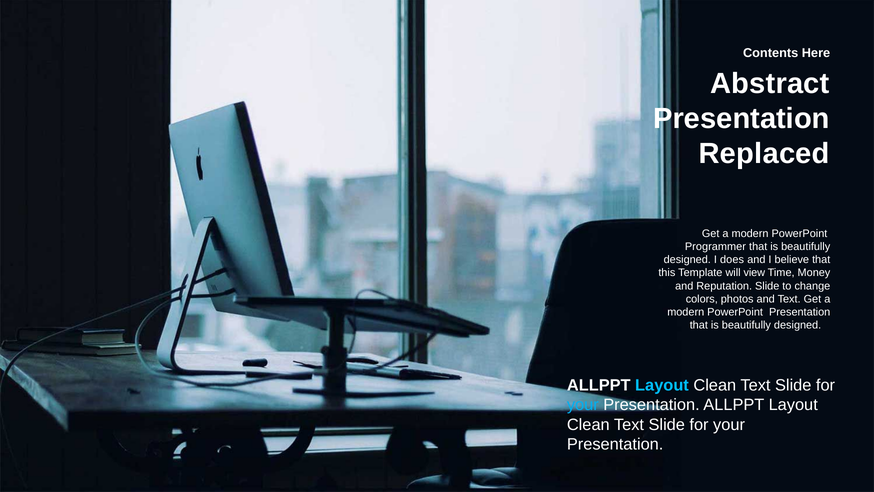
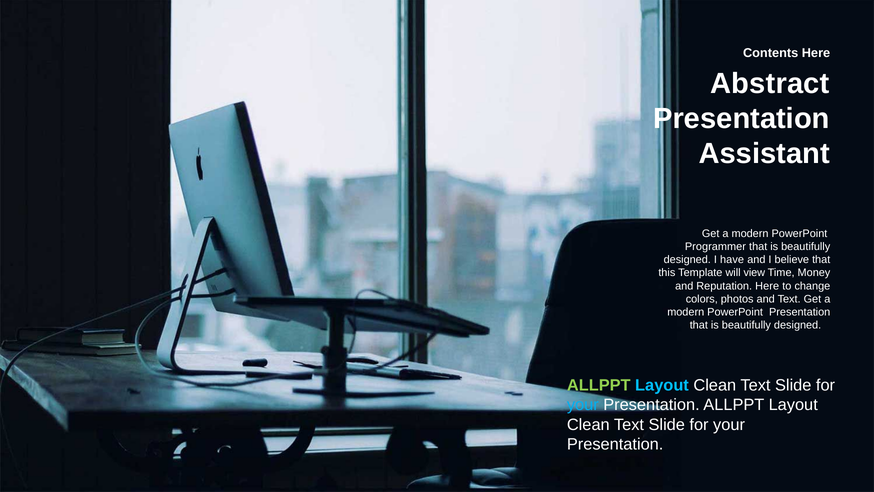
Replaced: Replaced -> Assistant
does: does -> have
Reputation Slide: Slide -> Here
ALLPPT at (599, 385) colour: white -> light green
